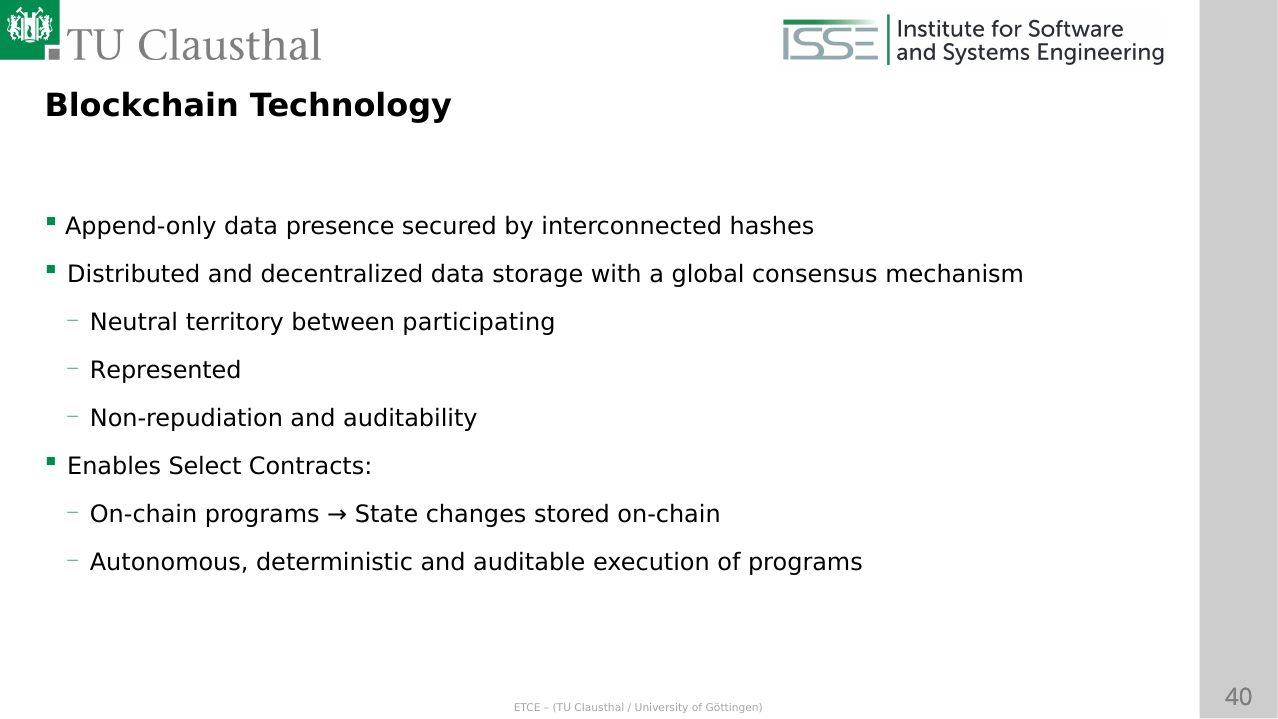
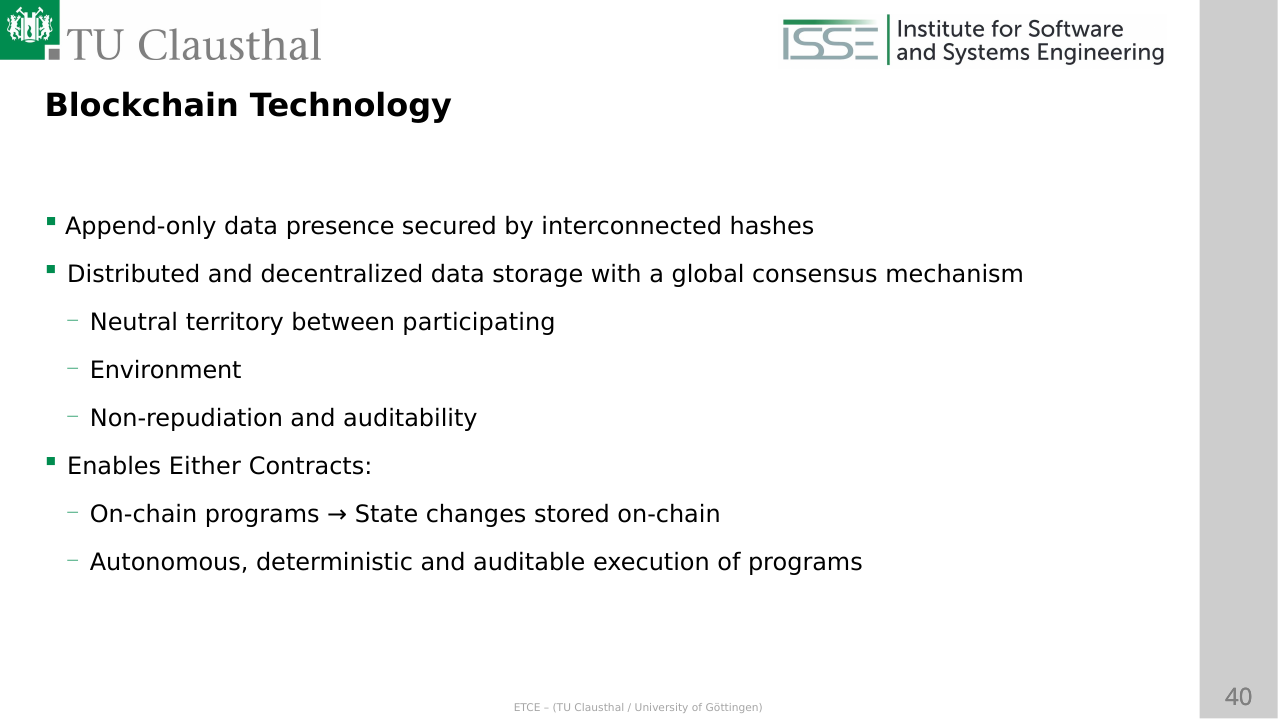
Represented: Represented -> Environment
Select: Select -> Either
